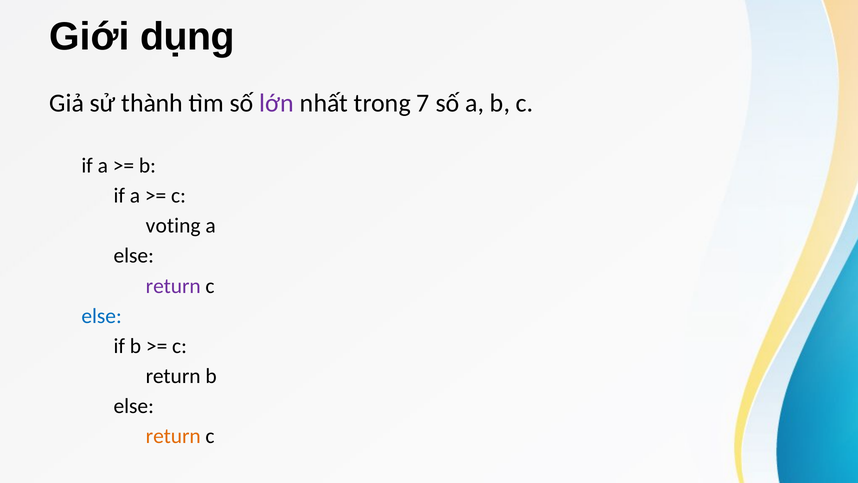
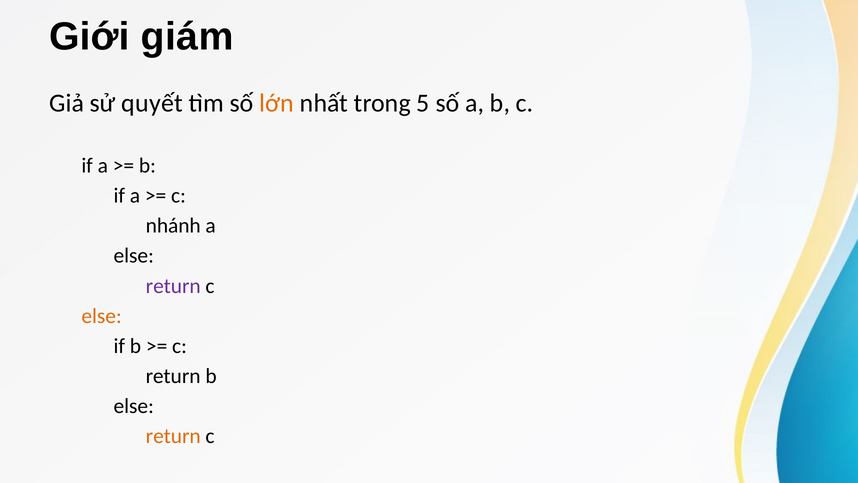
dụng: dụng -> giám
thành: thành -> quyết
lớn colour: purple -> orange
7: 7 -> 5
voting: voting -> nhánh
else at (102, 316) colour: blue -> orange
